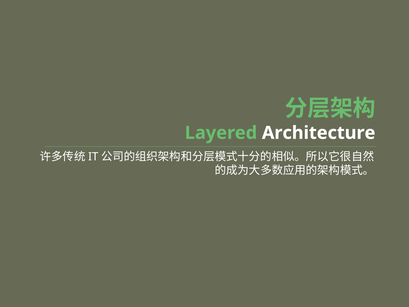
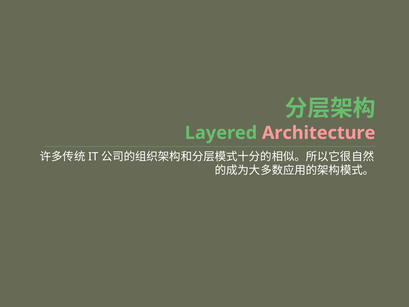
Architecture colour: white -> pink
